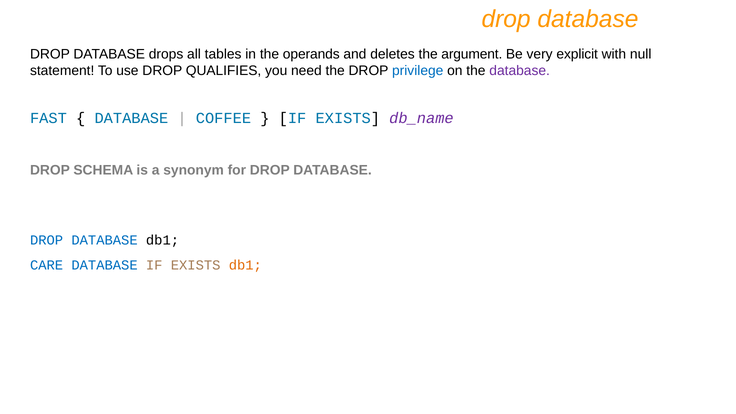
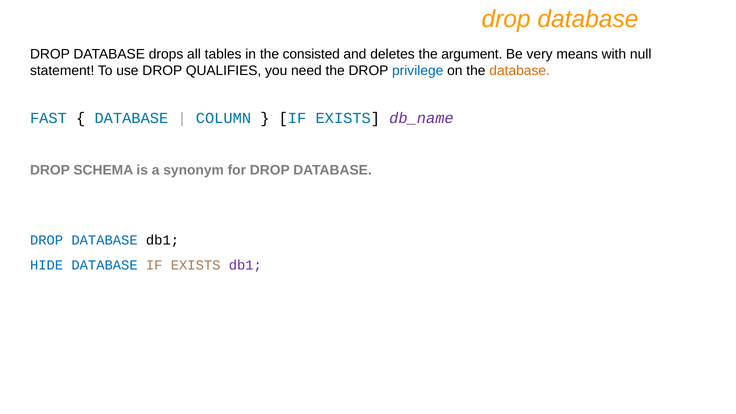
operands: operands -> consisted
explicit: explicit -> means
database at (520, 71) colour: purple -> orange
COFFEE: COFFEE -> COLUMN
CARE: CARE -> HIDE
db1 at (245, 265) colour: orange -> purple
